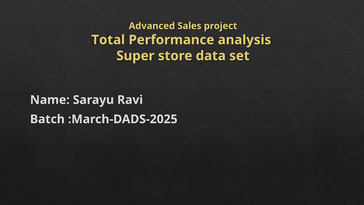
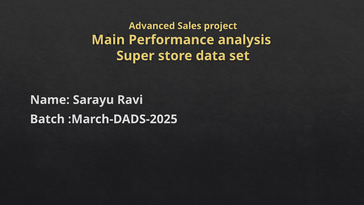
Total: Total -> Main
